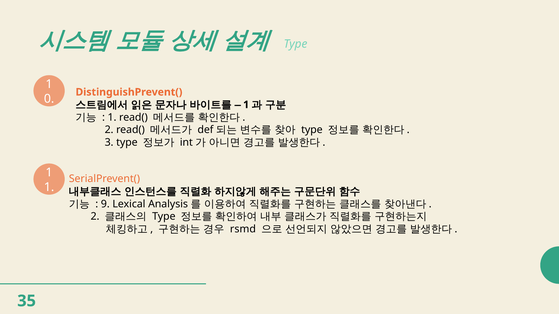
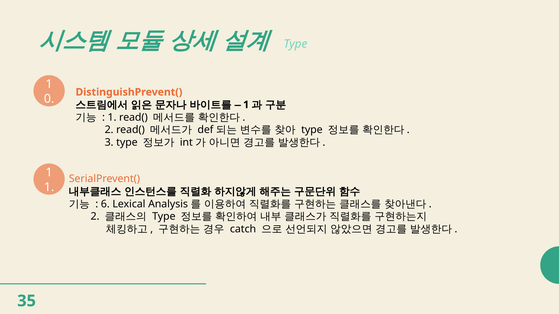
9: 9 -> 6
rsmd: rsmd -> catch
